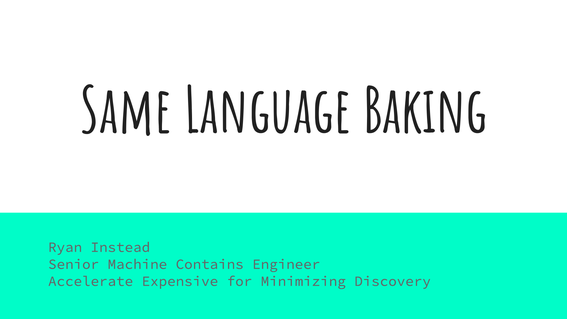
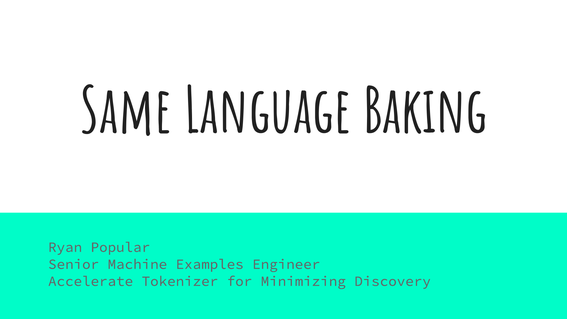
Instead: Instead -> Popular
Contains: Contains -> Examples
Expensive: Expensive -> Tokenizer
